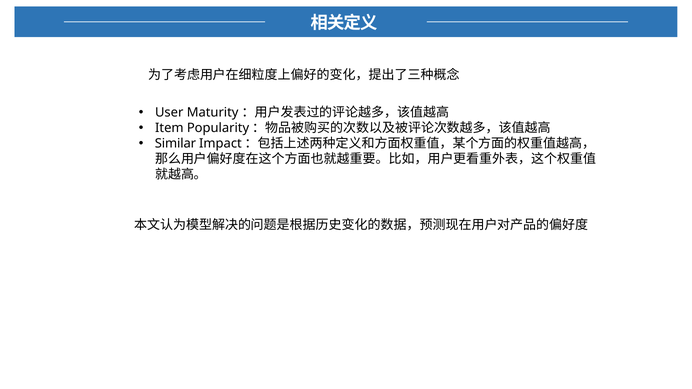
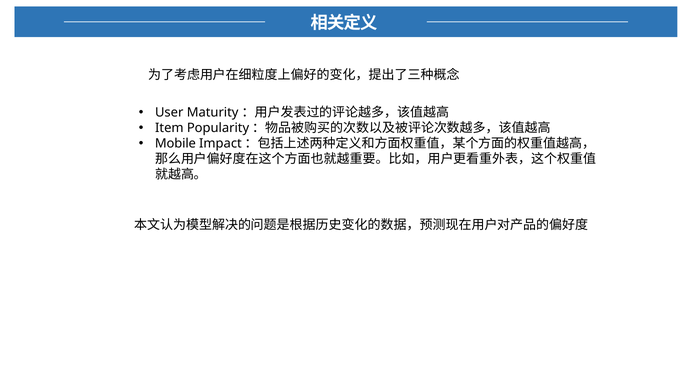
Similar: Similar -> Mobile
